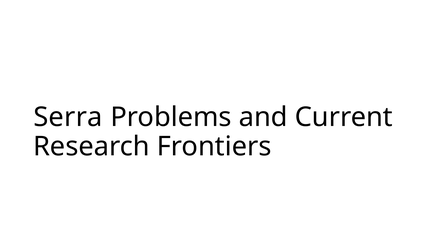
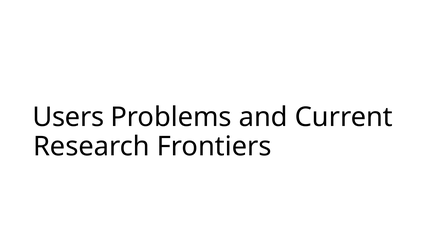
Serra: Serra -> Users
